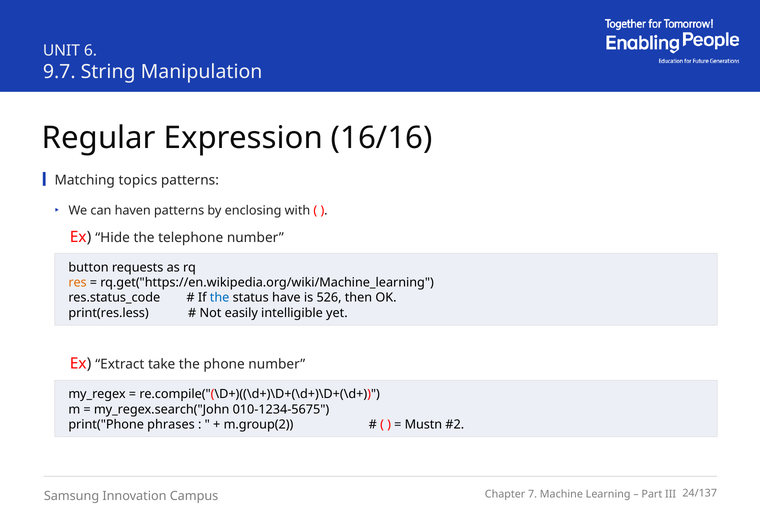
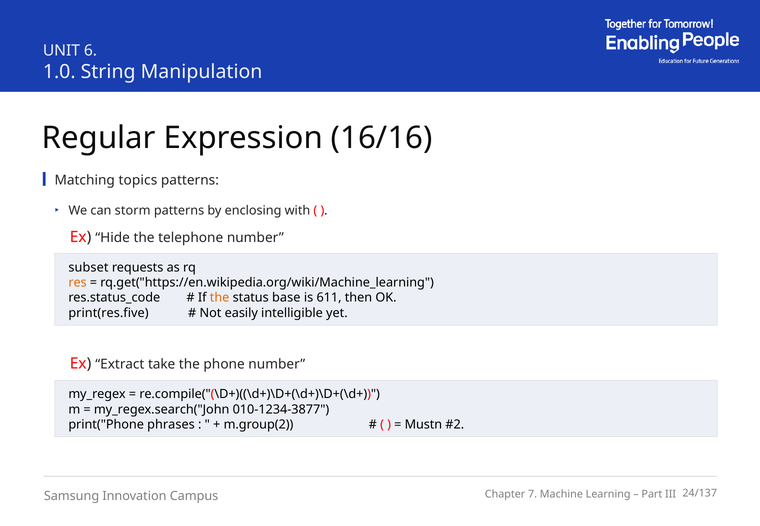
9.7: 9.7 -> 1.0
haven: haven -> storm
button: button -> subset
the at (220, 298) colour: blue -> orange
have: have -> base
526: 526 -> 611
print(res.less: print(res.less -> print(res.five
010-1234-5675: 010-1234-5675 -> 010-1234-3877
